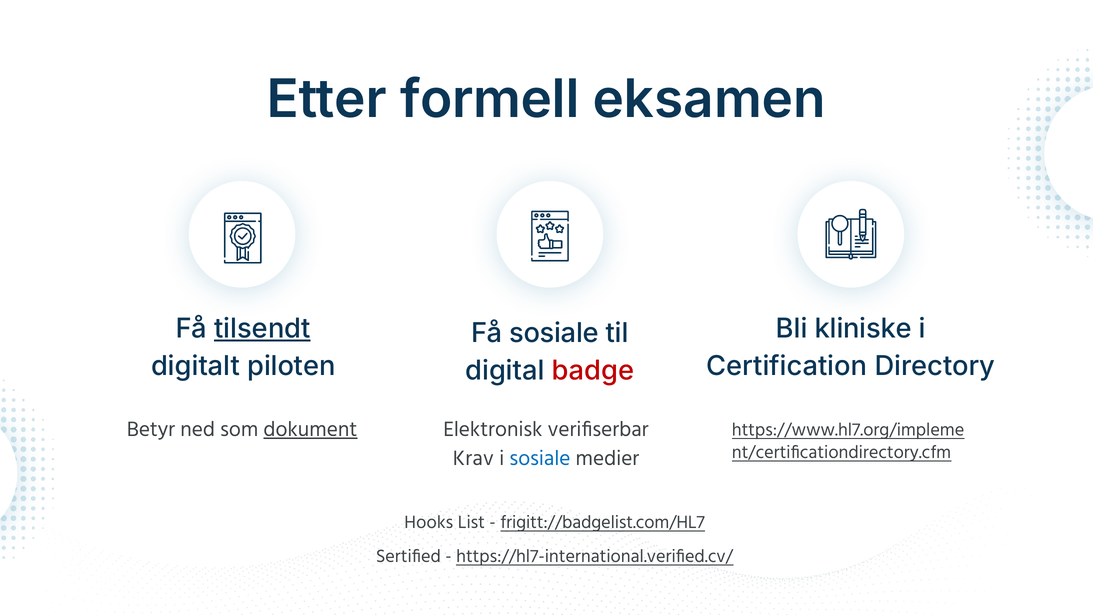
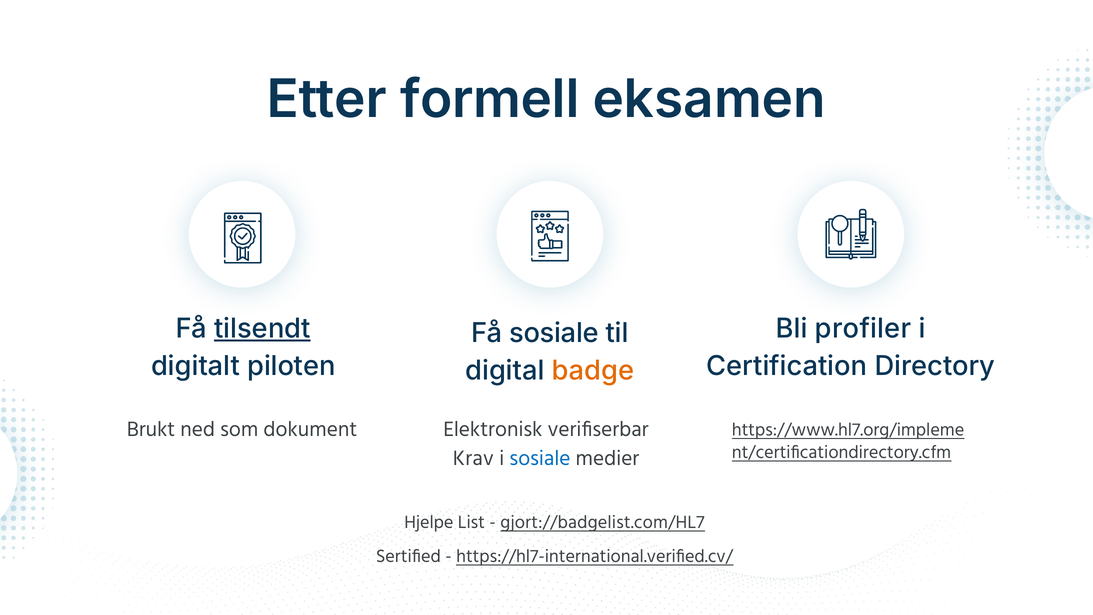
kliniske: kliniske -> profiler
badge colour: red -> orange
Betyr: Betyr -> Brukt
dokument underline: present -> none
Hooks: Hooks -> Hjelpe
frigitt://badgelist.com/HL7: frigitt://badgelist.com/HL7 -> gjort://badgelist.com/HL7
